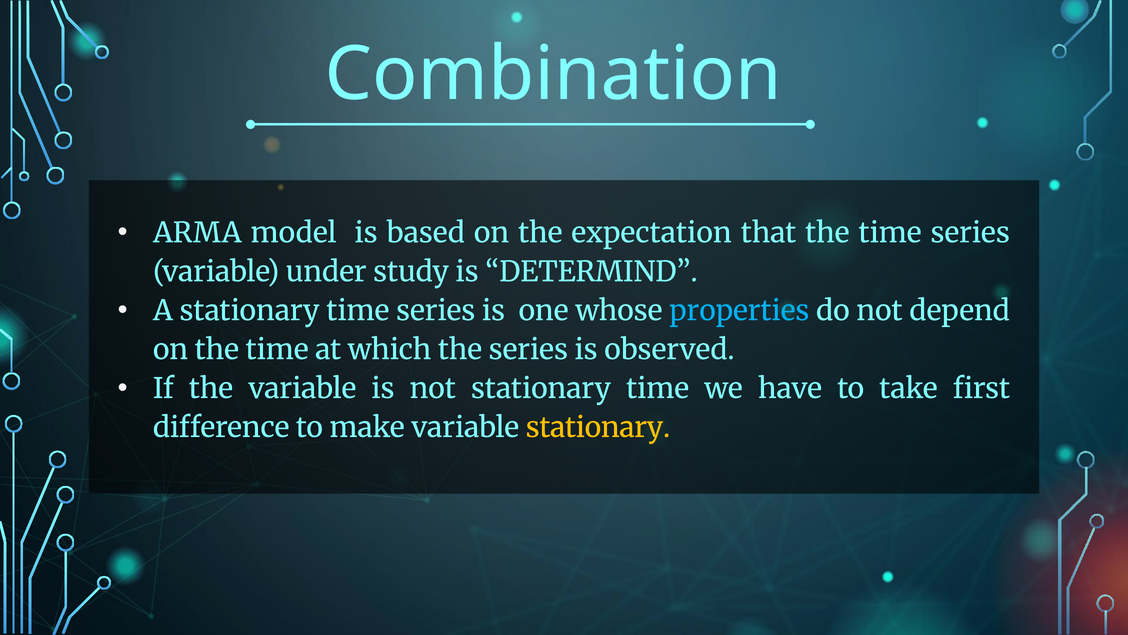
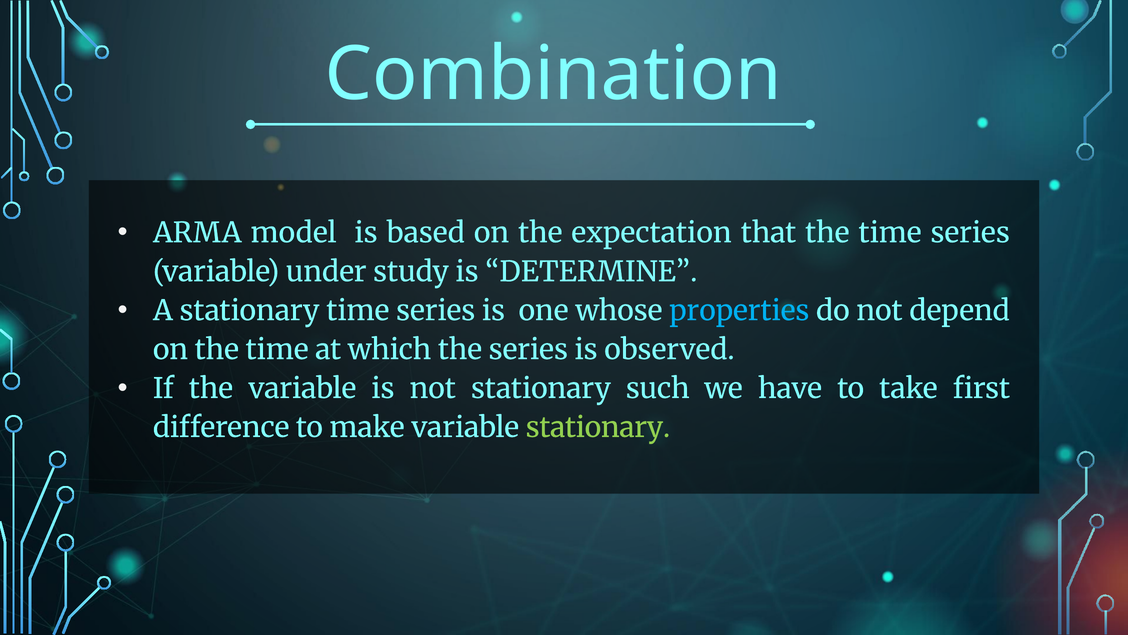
DETERMIND: DETERMIND -> DETERMINE
not stationary time: time -> such
stationary at (598, 427) colour: yellow -> light green
